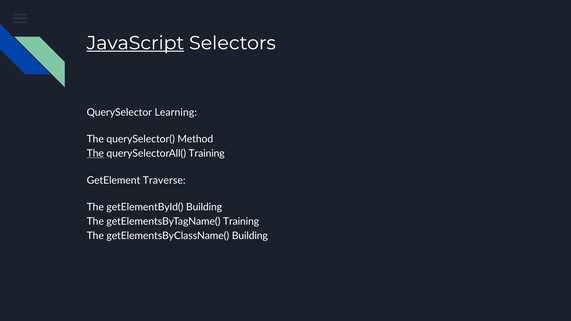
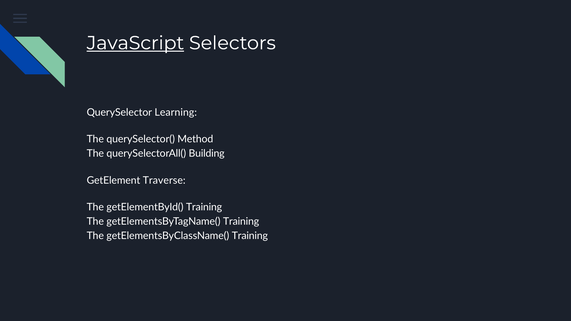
The at (95, 153) underline: present -> none
querySelectorAll( Training: Training -> Building
getElementById( Building: Building -> Training
getElementsByClassName( Building: Building -> Training
